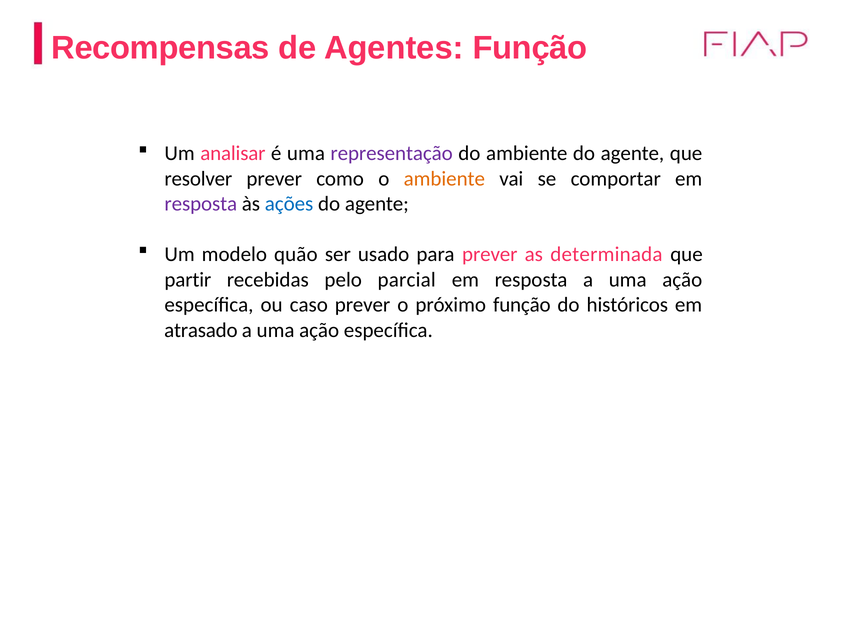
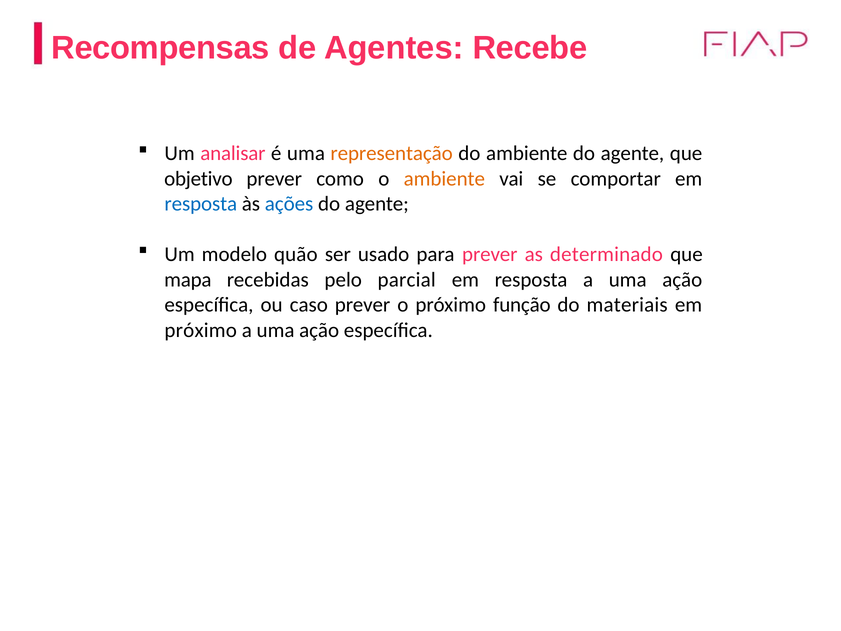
Agentes Função: Função -> Recebe
representação colour: purple -> orange
resolver: resolver -> objetivo
resposta at (201, 204) colour: purple -> blue
determinada: determinada -> determinado
partir: partir -> mapa
históricos: históricos -> materiais
atrasado at (201, 330): atrasado -> próximo
